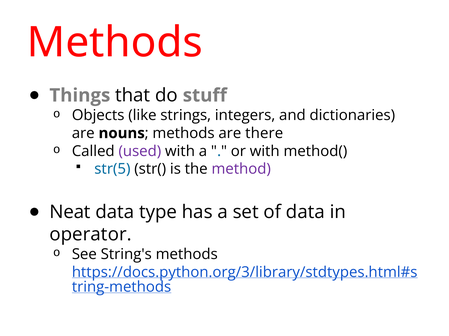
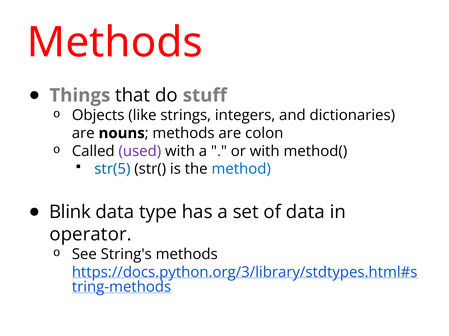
there: there -> colon
method colour: purple -> blue
Neat: Neat -> Blink
